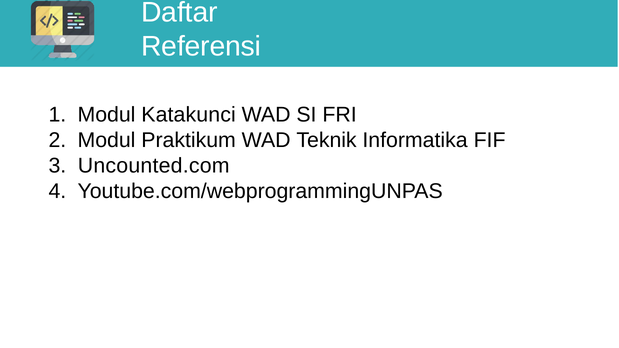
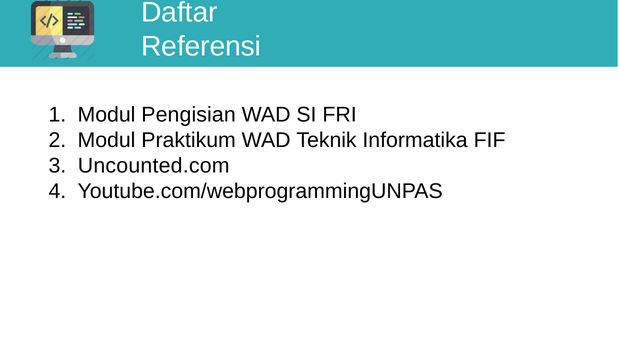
Katakunci: Katakunci -> Pengisian
